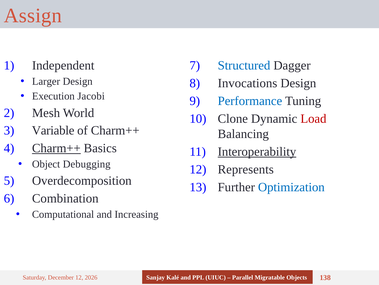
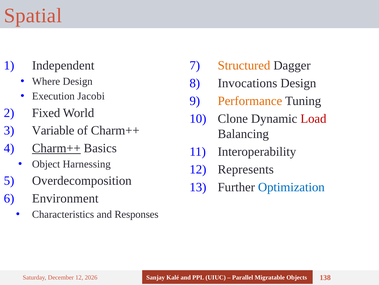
Assign: Assign -> Spatial
Structured colour: blue -> orange
Larger: Larger -> Where
Performance colour: blue -> orange
Mesh: Mesh -> Fixed
Interoperability underline: present -> none
Debugging: Debugging -> Harnessing
Combination: Combination -> Environment
Computational: Computational -> Characteristics
Increasing: Increasing -> Responses
